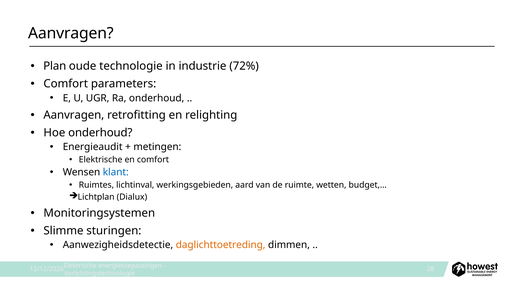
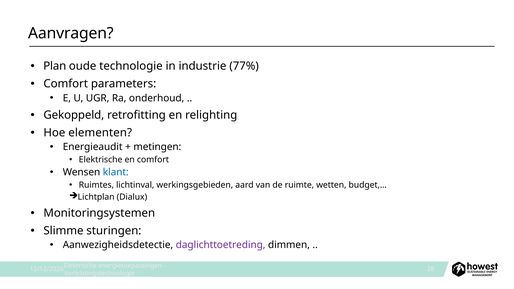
72%: 72% -> 77%
Aanvragen at (74, 115): Aanvragen -> Gekoppeld
Hoe onderhoud: onderhoud -> elementen
daglichttoetreding colour: orange -> purple
